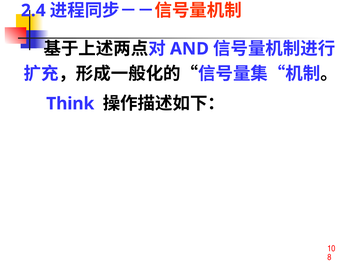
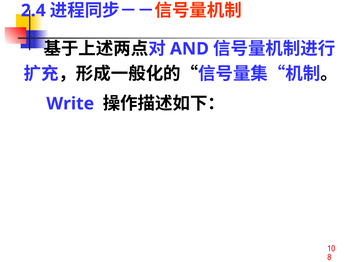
Think: Think -> Write
